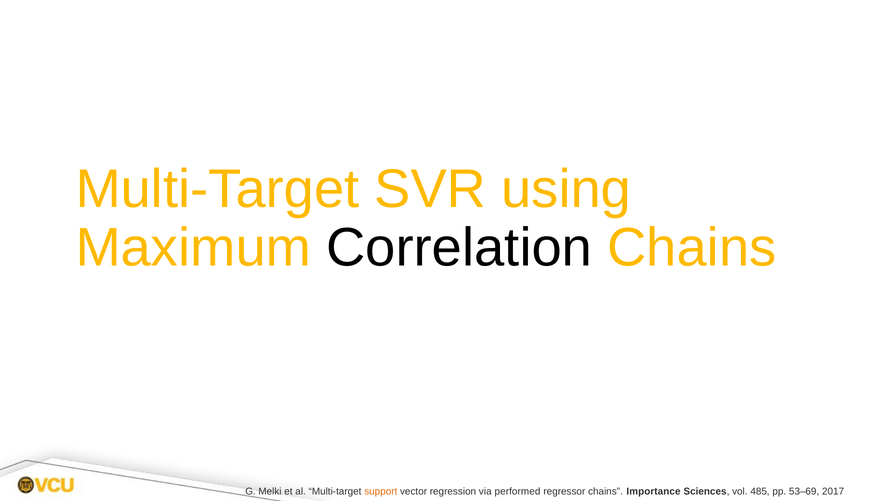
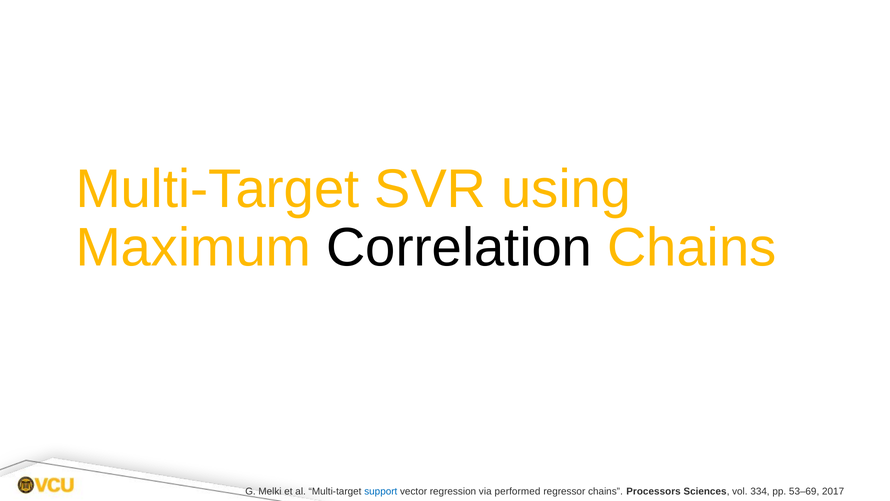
support colour: orange -> blue
Importance: Importance -> Processors
485: 485 -> 334
